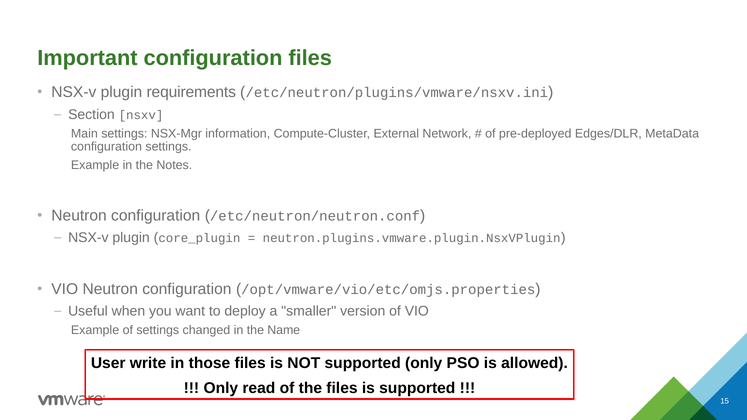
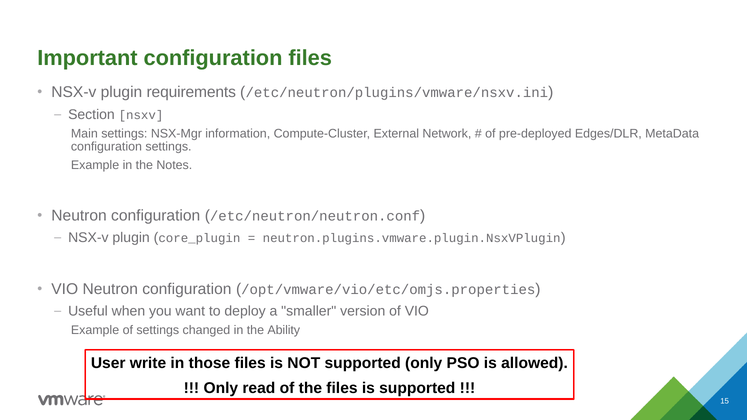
Name: Name -> Ability
